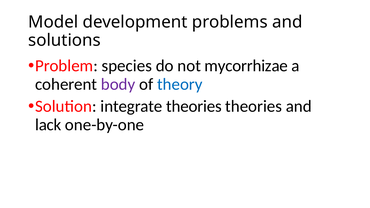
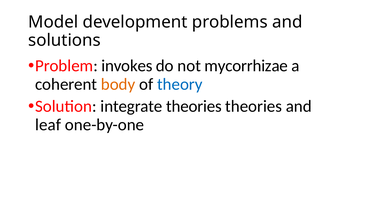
species: species -> invokes
body colour: purple -> orange
lack: lack -> leaf
